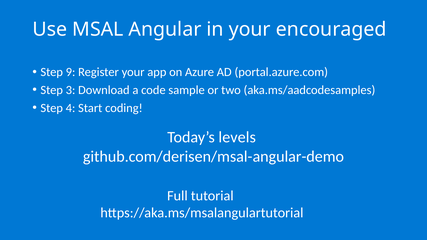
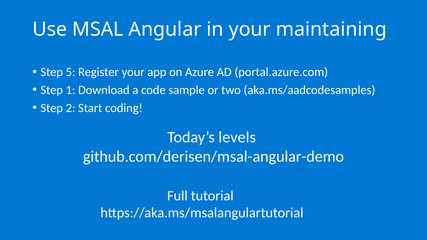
encouraged: encouraged -> maintaining
9: 9 -> 5
3: 3 -> 1
4: 4 -> 2
